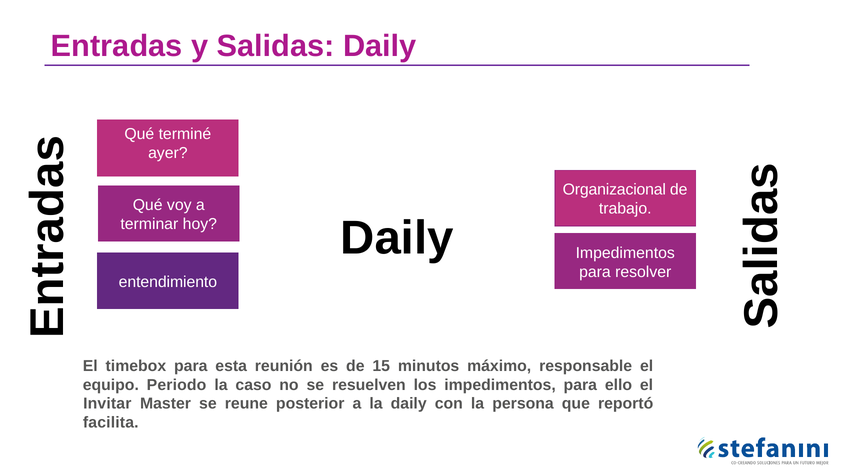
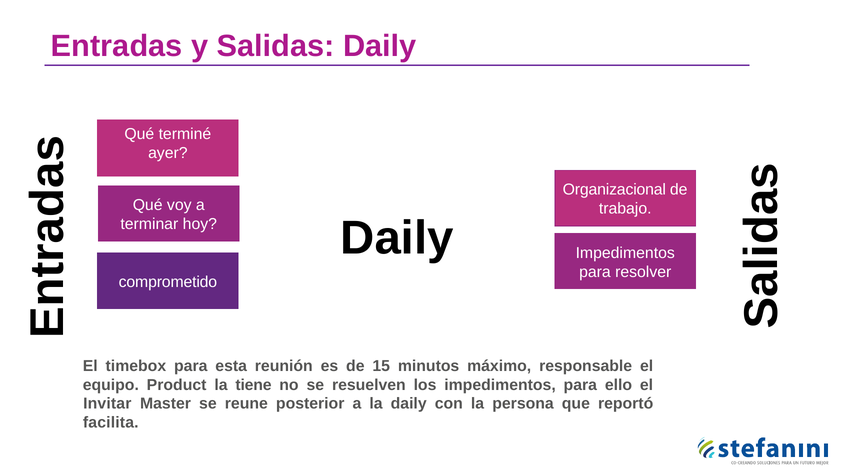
entendimiento: entendimiento -> comprometido
Periodo: Periodo -> Product
caso: caso -> tiene
